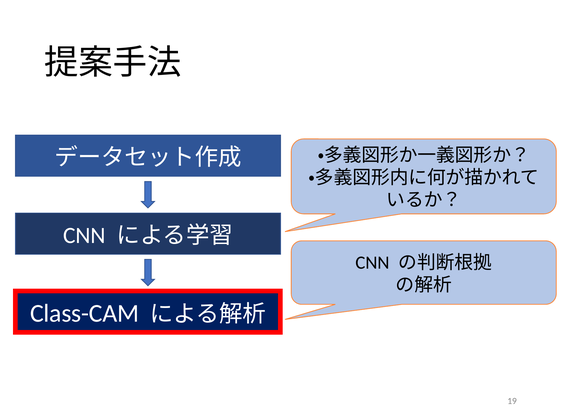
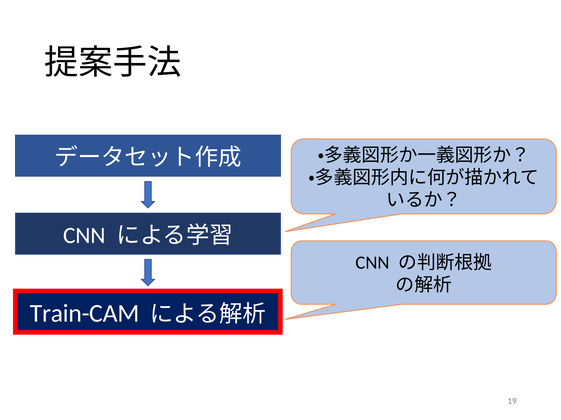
Class-CAM: Class-CAM -> Train-CAM
